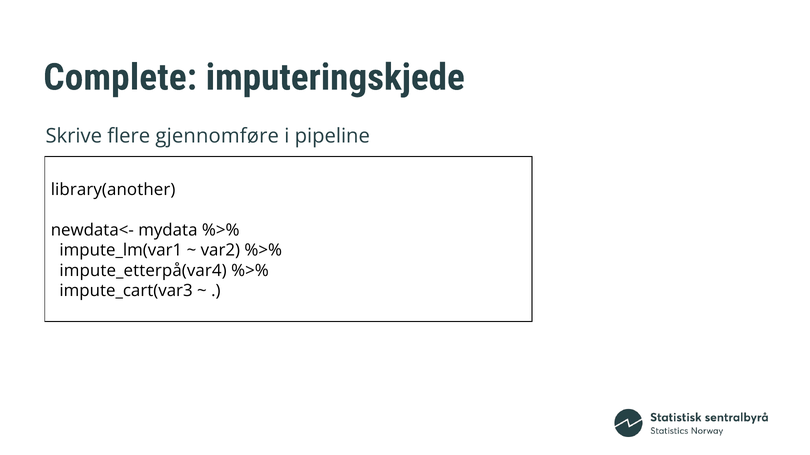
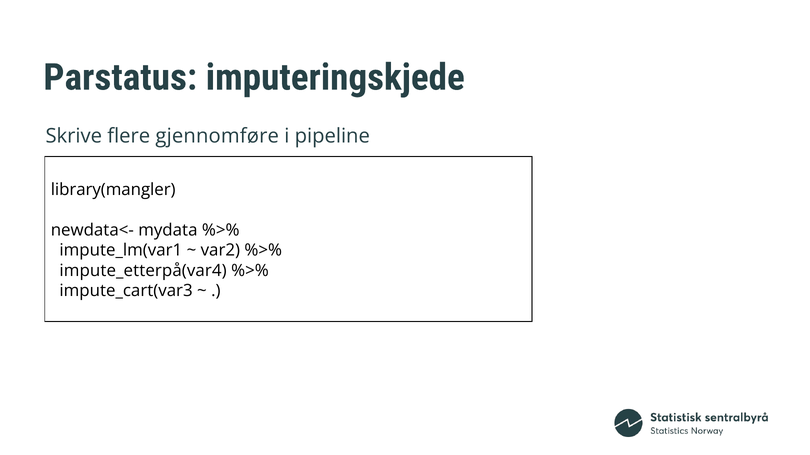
Complete: Complete -> Parstatus
library(another: library(another -> library(mangler
